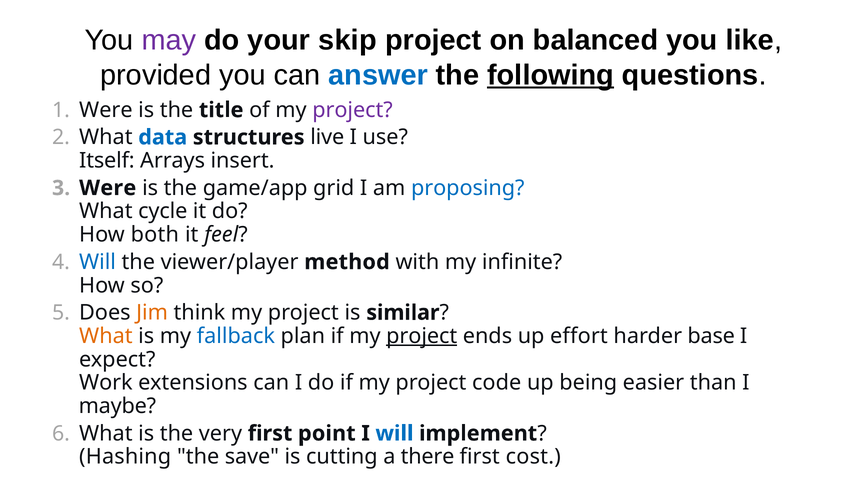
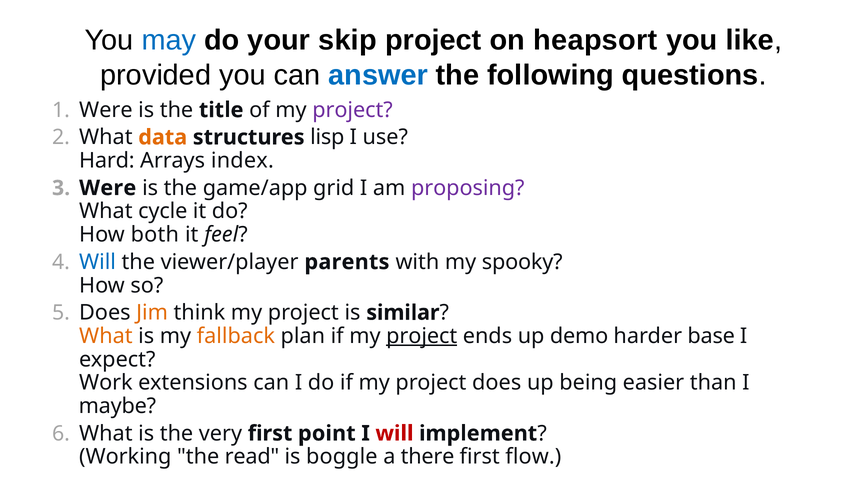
may colour: purple -> blue
balanced: balanced -> heapsort
following underline: present -> none
data colour: blue -> orange
live: live -> lisp
Itself: Itself -> Hard
insert: insert -> index
proposing colour: blue -> purple
method: method -> parents
infinite: infinite -> spooky
fallback colour: blue -> orange
effort: effort -> demo
project code: code -> does
will at (394, 434) colour: blue -> red
Hashing: Hashing -> Working
save: save -> read
cutting: cutting -> boggle
cost: cost -> flow
